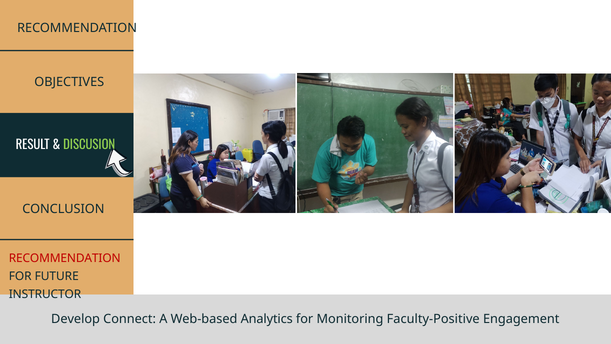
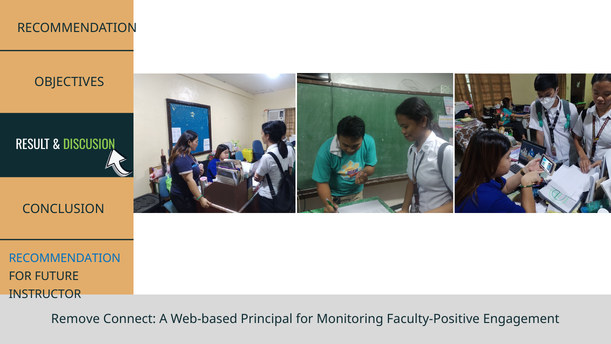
RECOMMENDATION at (65, 258) colour: red -> blue
Develop: Develop -> Remove
Analytics: Analytics -> Principal
